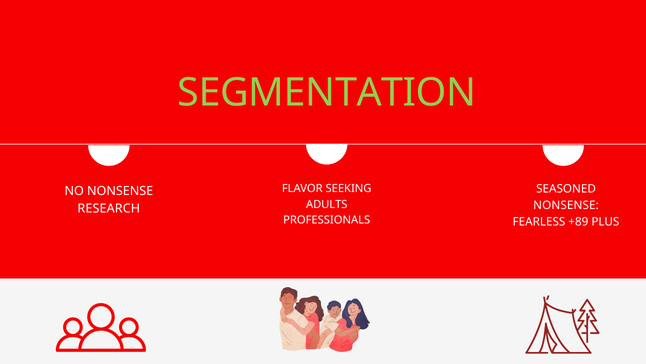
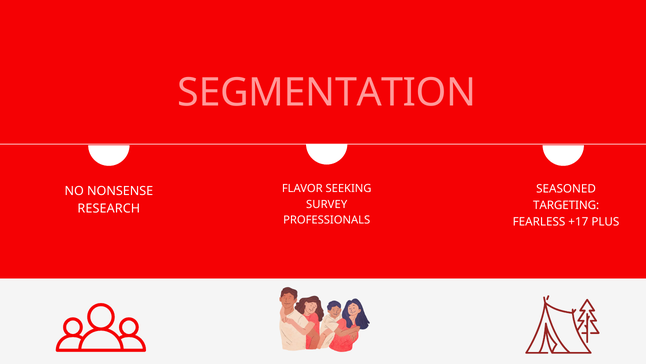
SEGMENTATION colour: light green -> pink
ADULTS: ADULTS -> SURVEY
NONSENSE at (566, 205): NONSENSE -> TARGETING
+89: +89 -> +17
